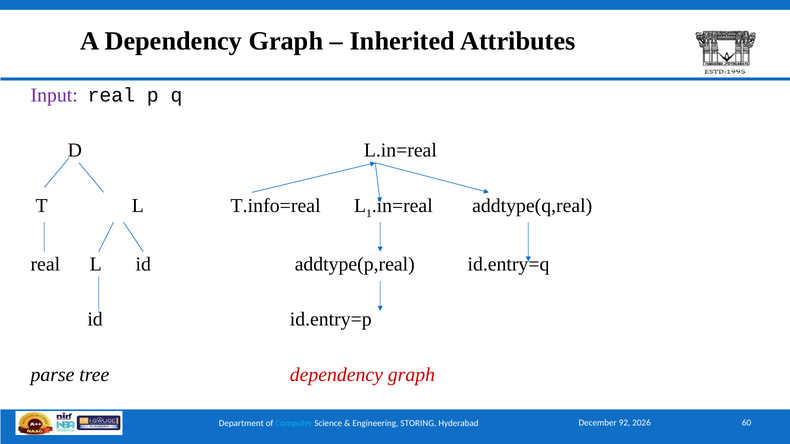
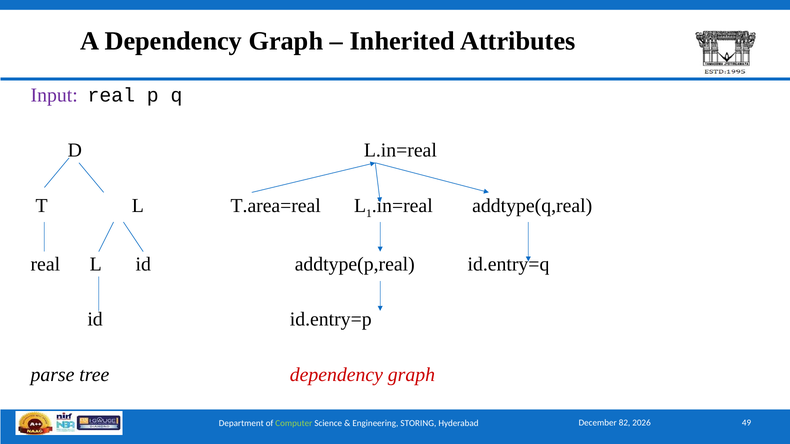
T.info=real: T.info=real -> T.area=real
92: 92 -> 82
Computer colour: light blue -> light green
60: 60 -> 49
